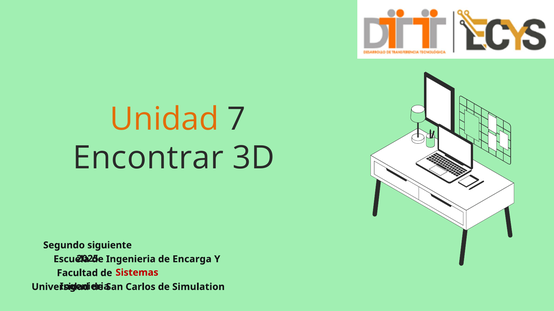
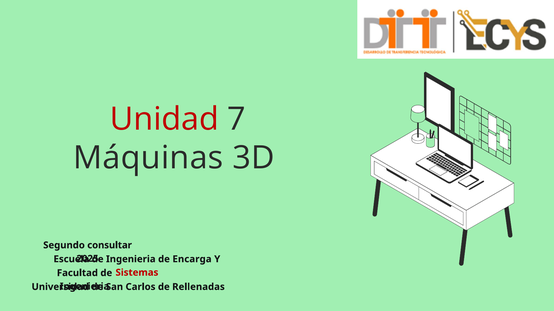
Unidad colour: orange -> red
Encontrar: Encontrar -> Máquinas
siguiente: siguiente -> consultar
Simulation: Simulation -> Rellenadas
